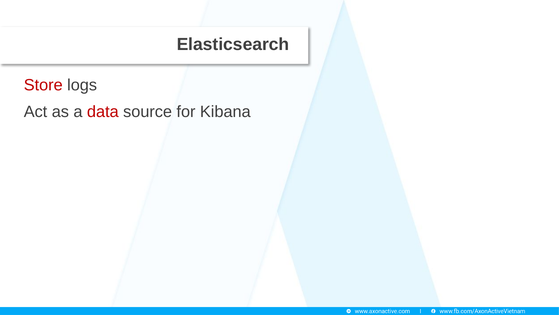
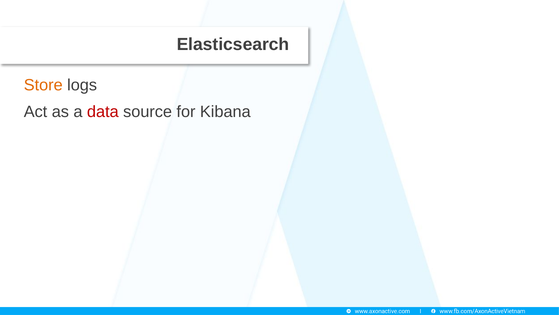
Store colour: red -> orange
